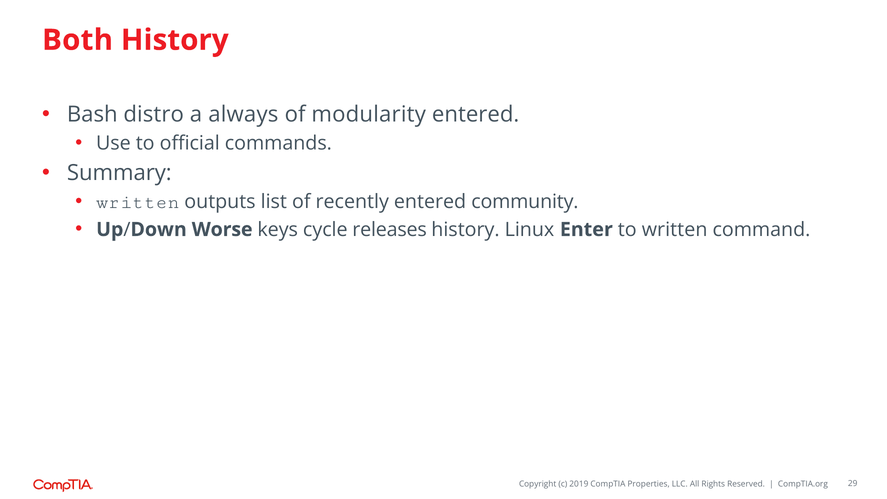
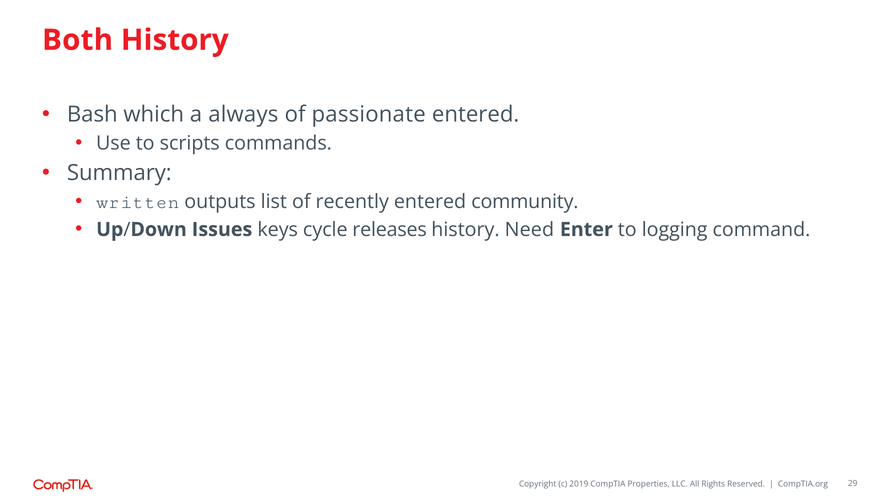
distro: distro -> which
modularity: modularity -> passionate
official: official -> scripts
Worse: Worse -> Issues
Linux: Linux -> Need
to written: written -> logging
